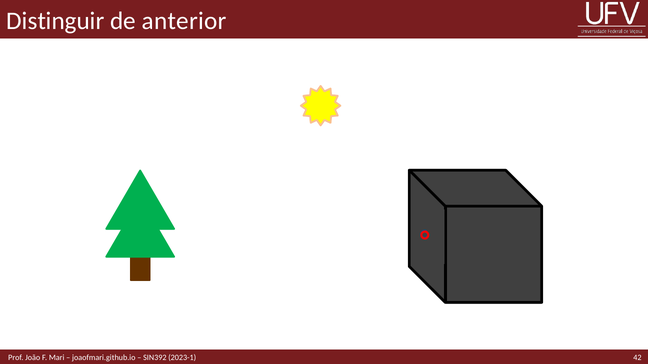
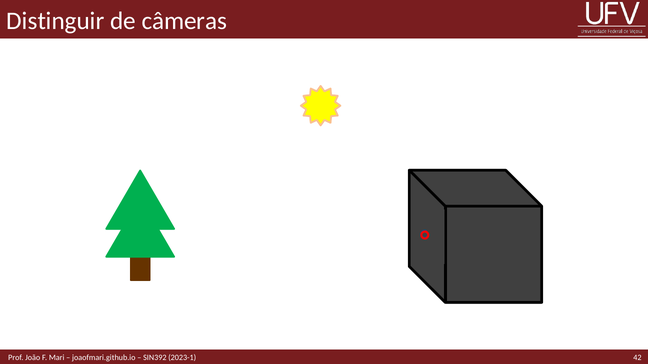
anterior: anterior -> câmeras
